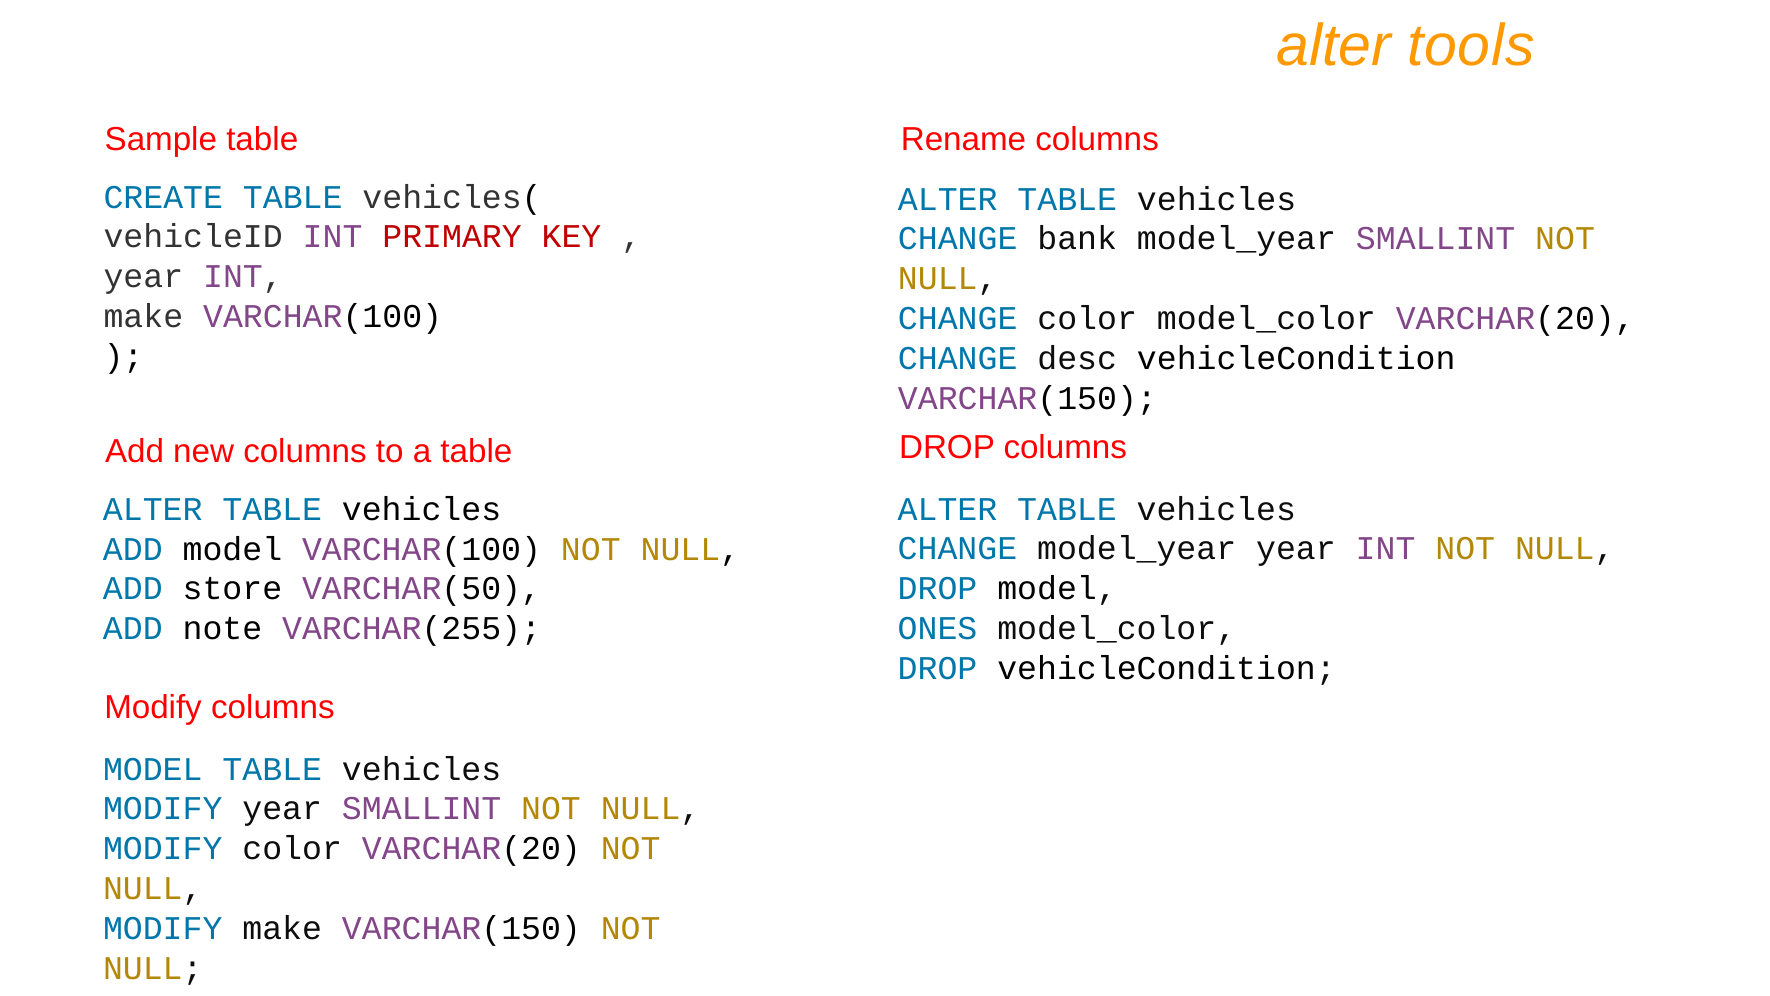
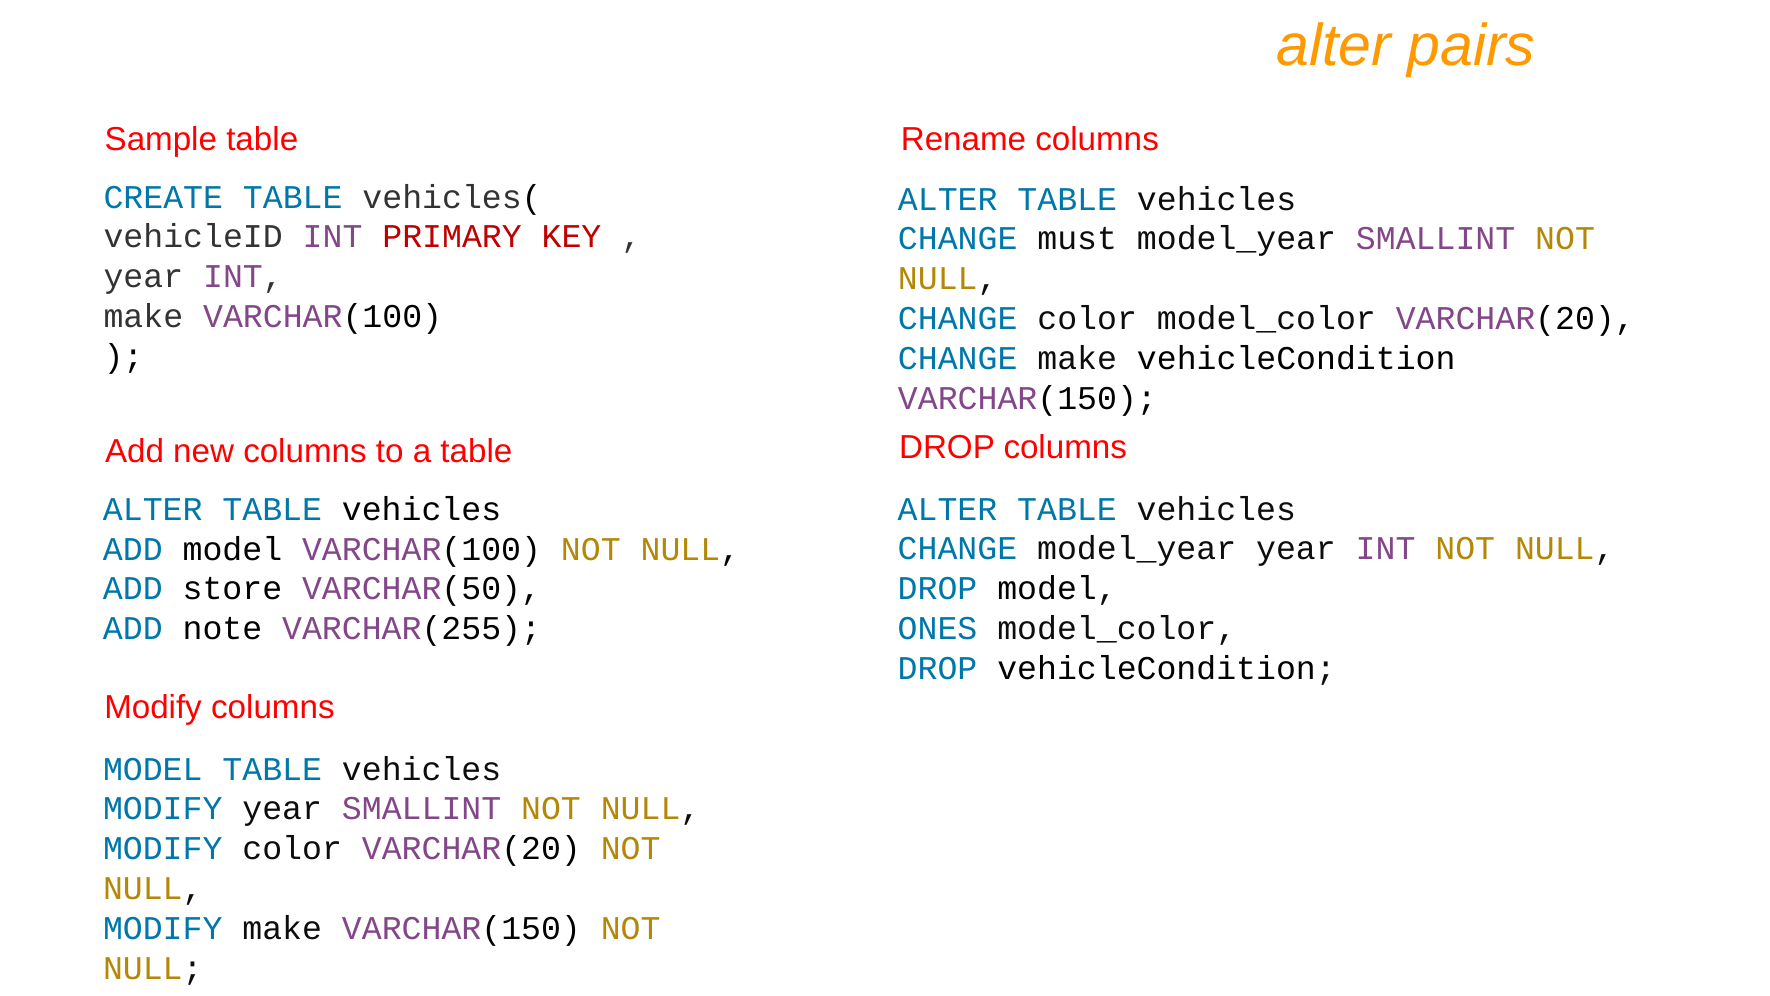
tools: tools -> pairs
bank: bank -> must
CHANGE desc: desc -> make
